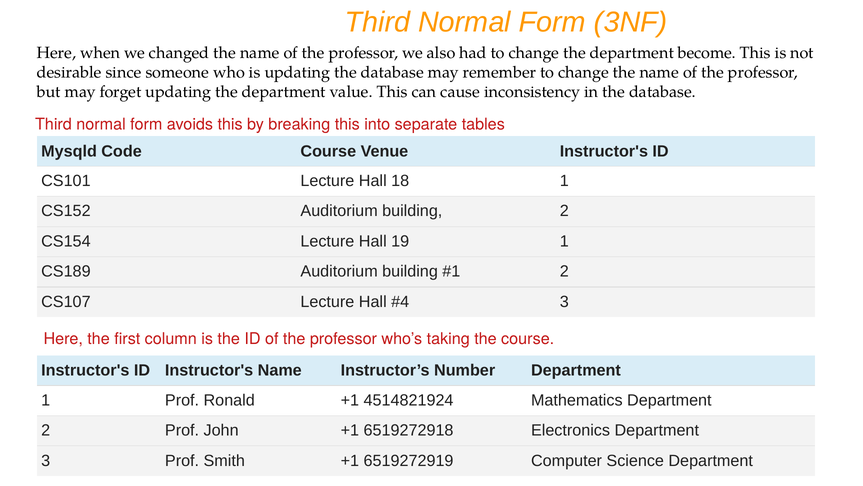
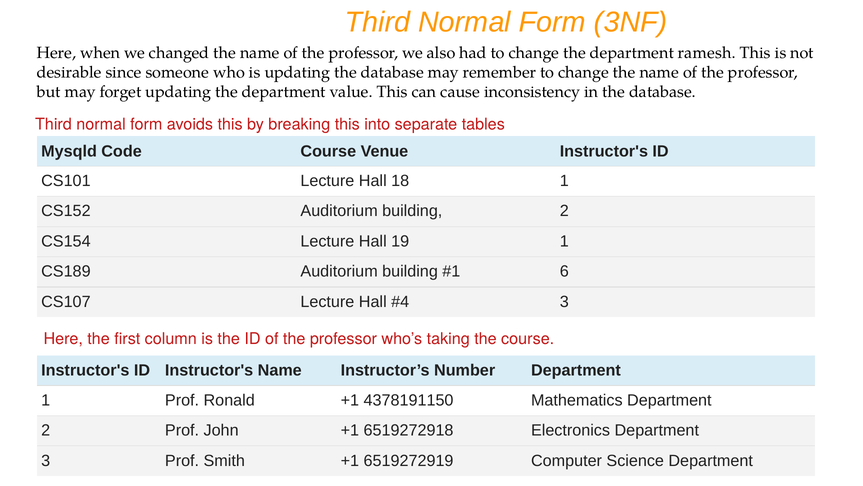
become: become -> ramesh
2 at (564, 271): 2 -> 6
4514821924: 4514821924 -> 4378191150
